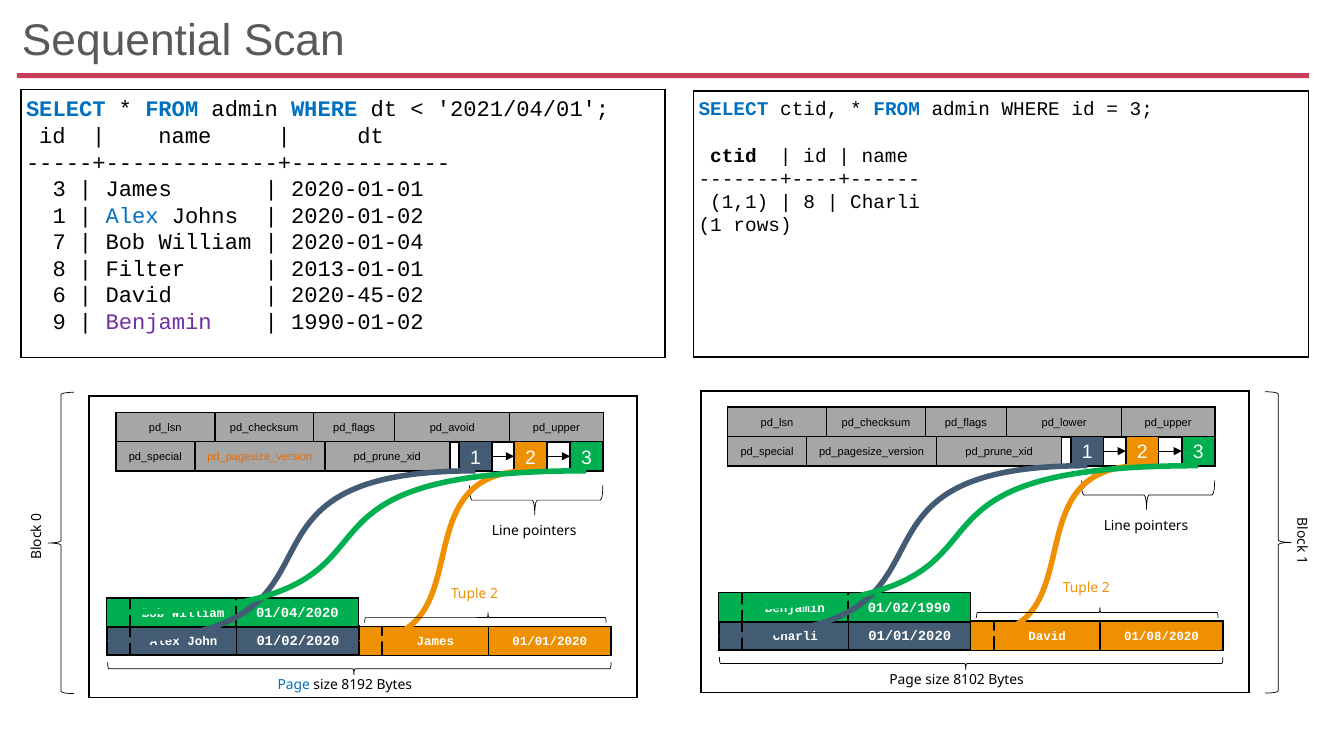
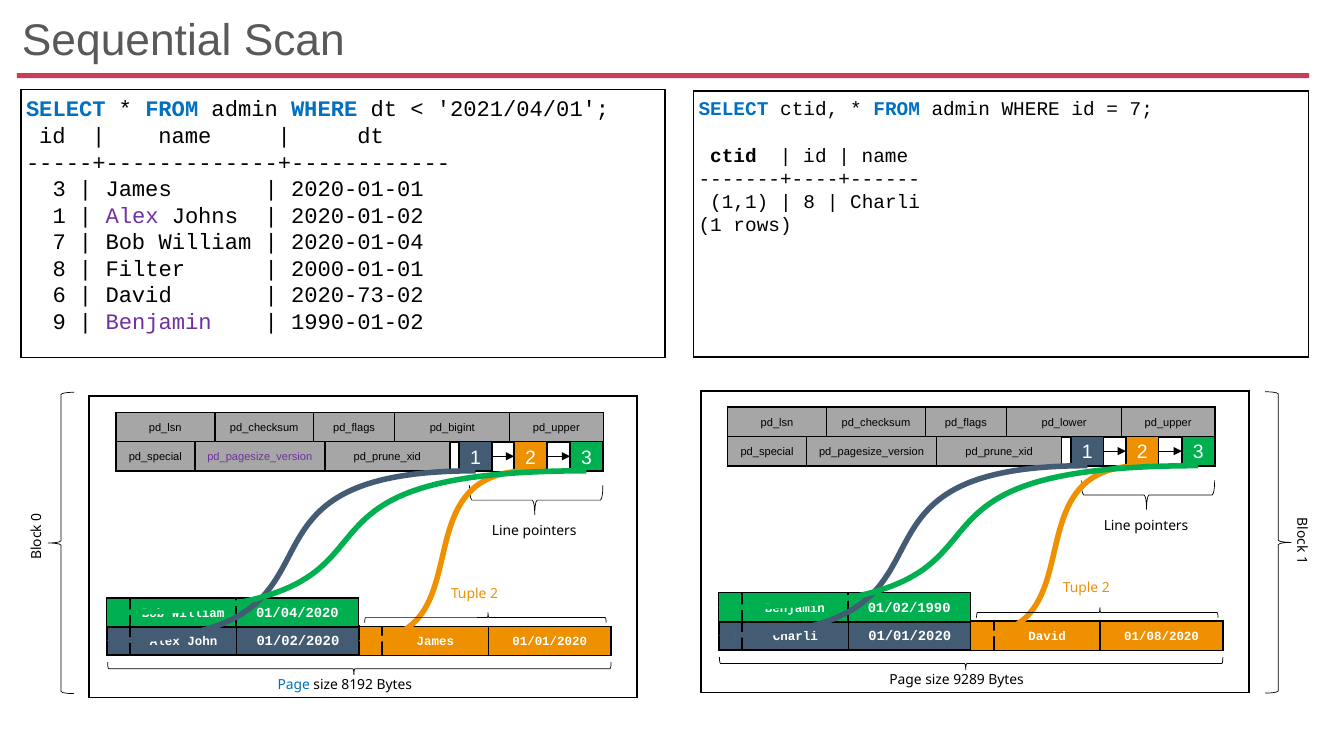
3 at (1141, 109): 3 -> 7
Alex at (132, 216) colour: blue -> purple
2013-01-01: 2013-01-01 -> 2000-01-01
2020-45-02: 2020-45-02 -> 2020-73-02
pd_avoid: pd_avoid -> pd_bigint
pd_pagesize_version at (260, 457) colour: orange -> purple
8102: 8102 -> 9289
